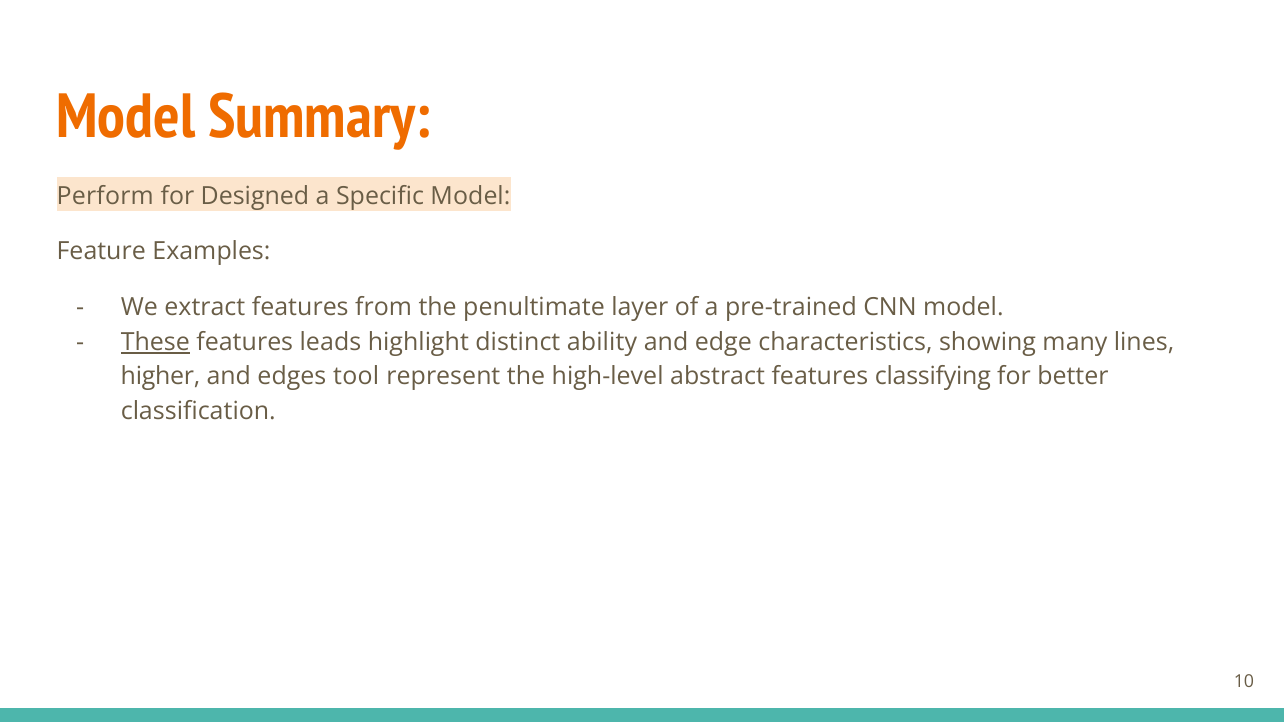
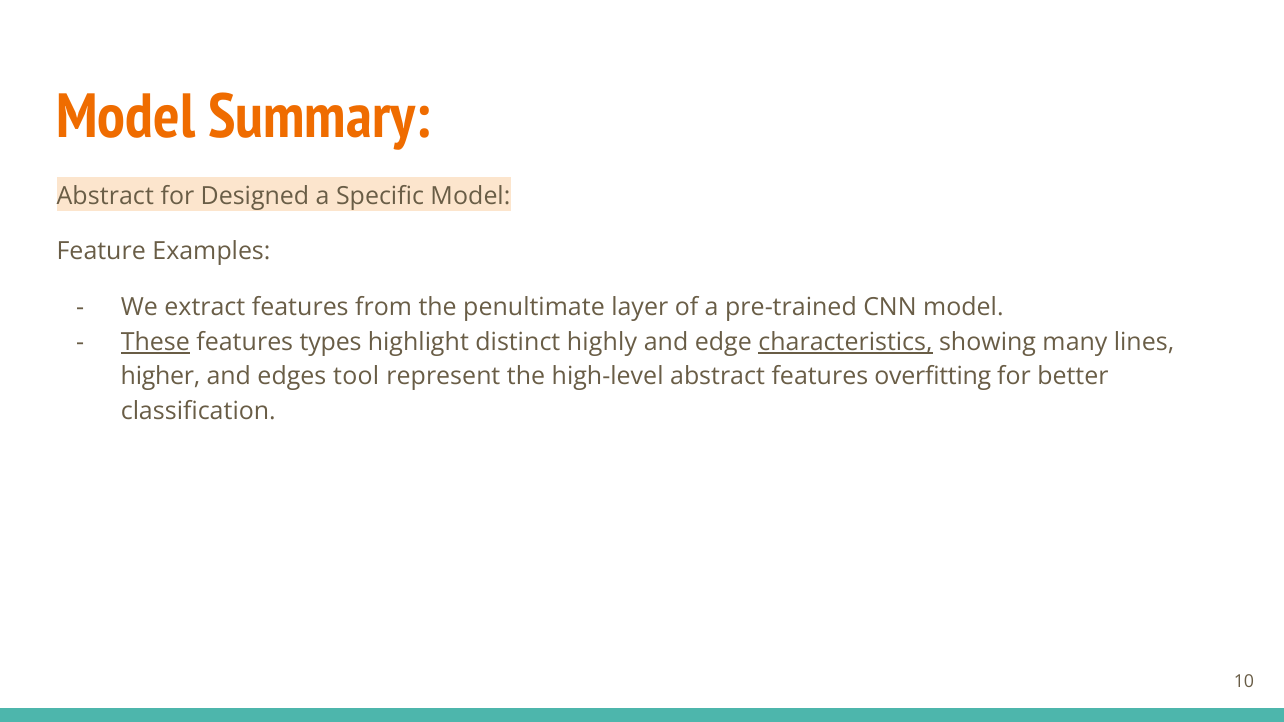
Perform at (105, 196): Perform -> Abstract
leads: leads -> types
ability: ability -> highly
characteristics underline: none -> present
classifying: classifying -> overfitting
